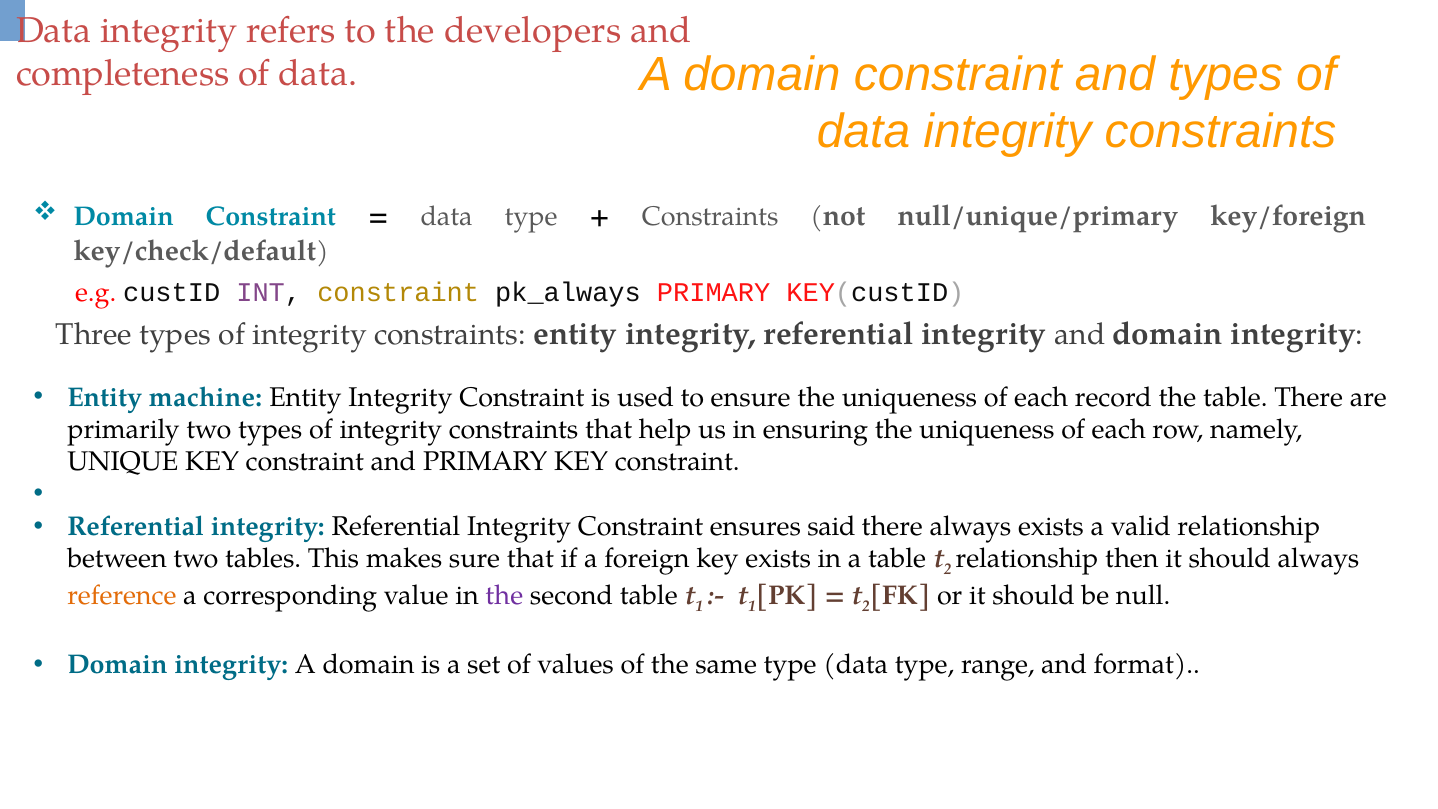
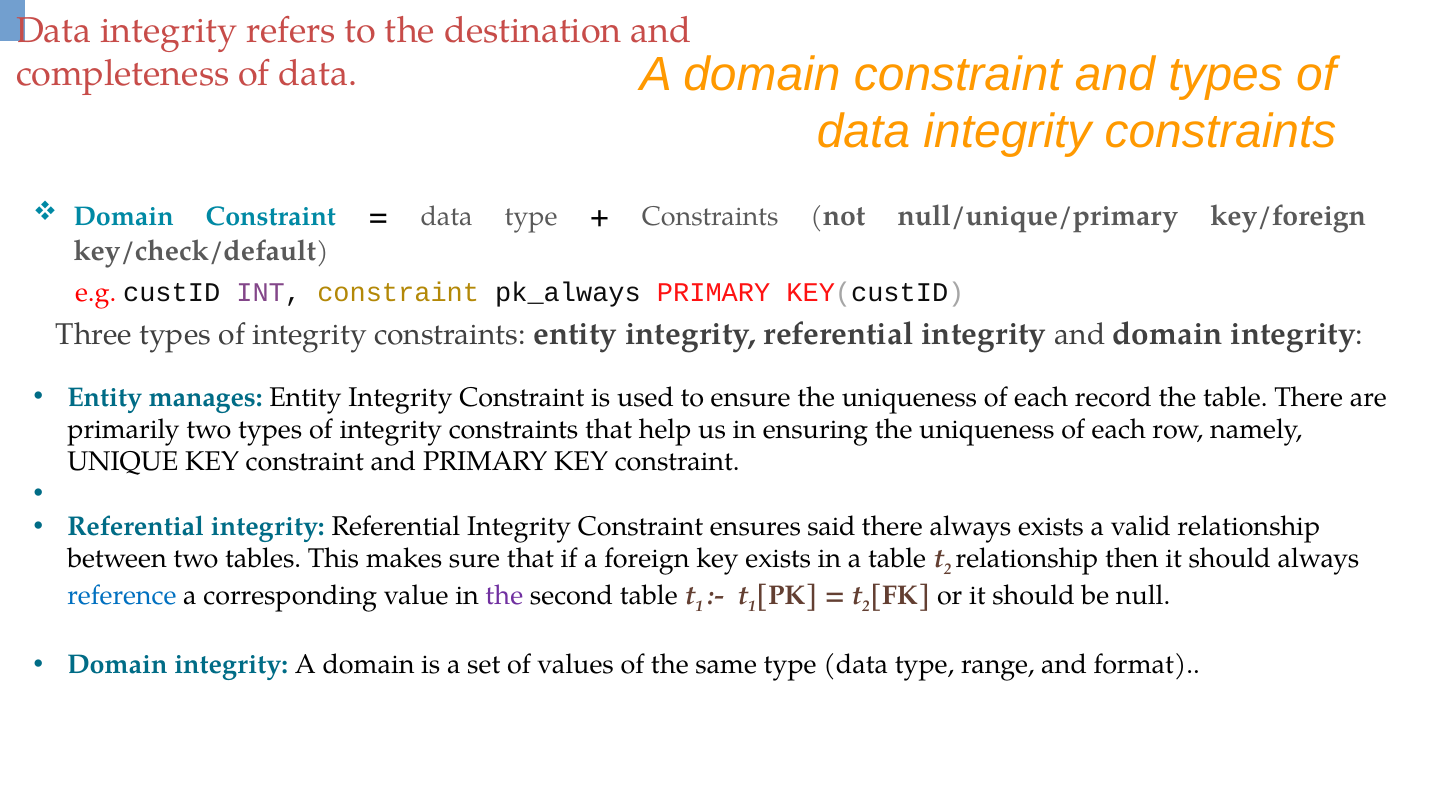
developers: developers -> destination
machine: machine -> manages
reference colour: orange -> blue
